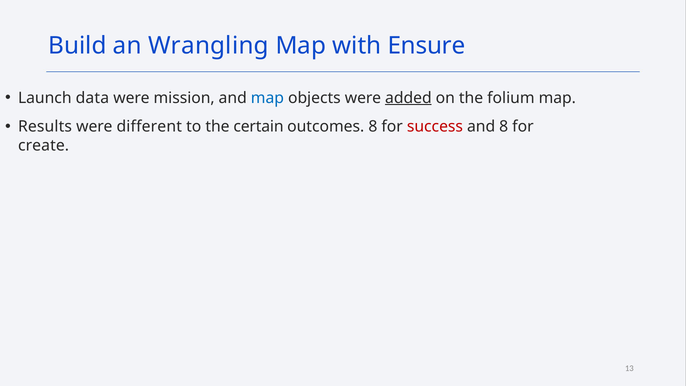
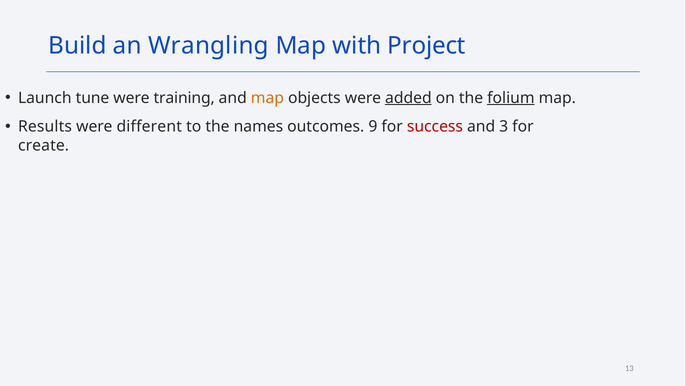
Ensure: Ensure -> Project
data: data -> tune
mission: mission -> training
map at (267, 98) colour: blue -> orange
folium underline: none -> present
certain: certain -> names
outcomes 8: 8 -> 9
and 8: 8 -> 3
